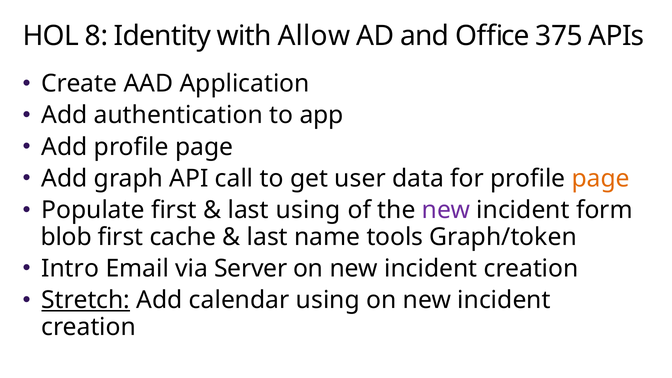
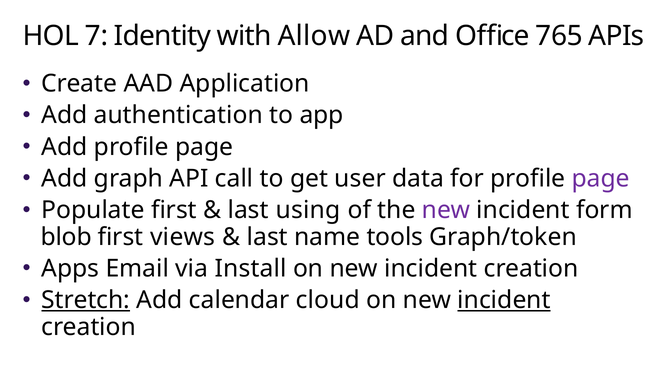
8: 8 -> 7
375: 375 -> 765
page at (601, 179) colour: orange -> purple
cache: cache -> views
Intro: Intro -> Apps
Server: Server -> Install
calendar using: using -> cloud
incident at (504, 300) underline: none -> present
